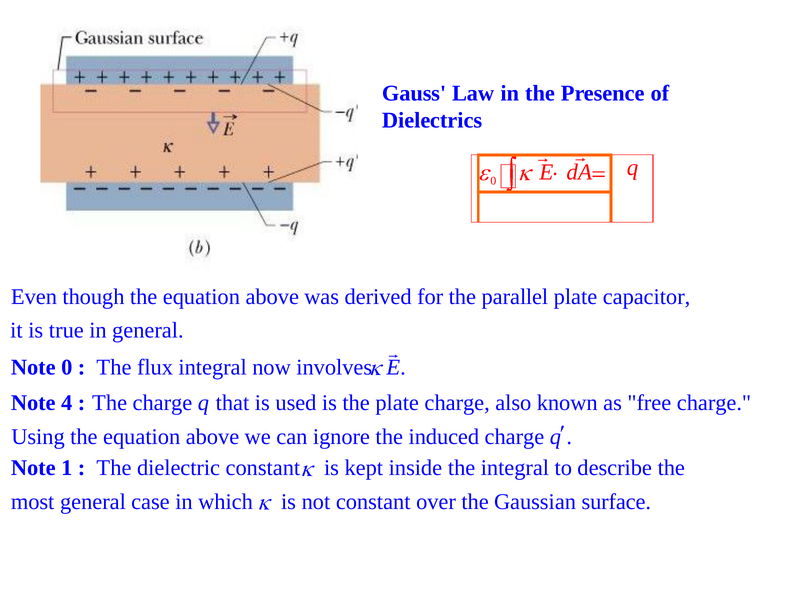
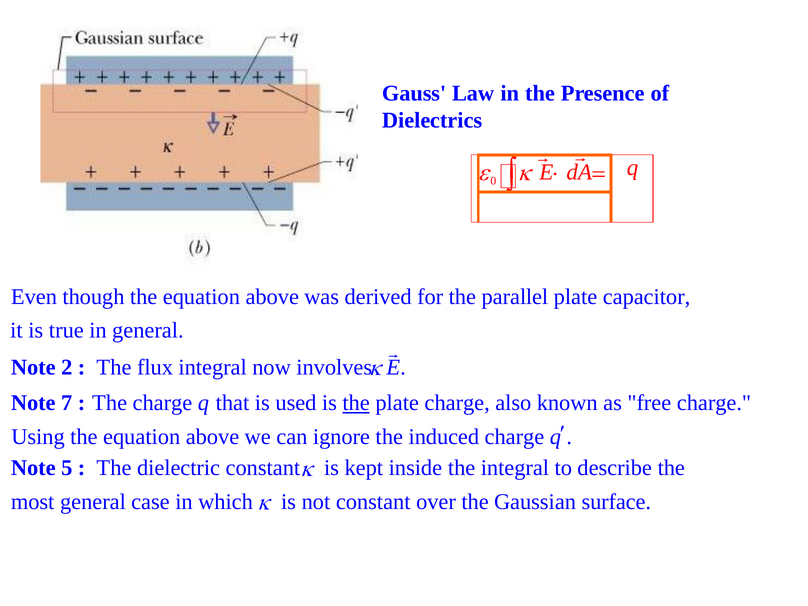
Note 0: 0 -> 2
4: 4 -> 7
the at (356, 403) underline: none -> present
1: 1 -> 5
